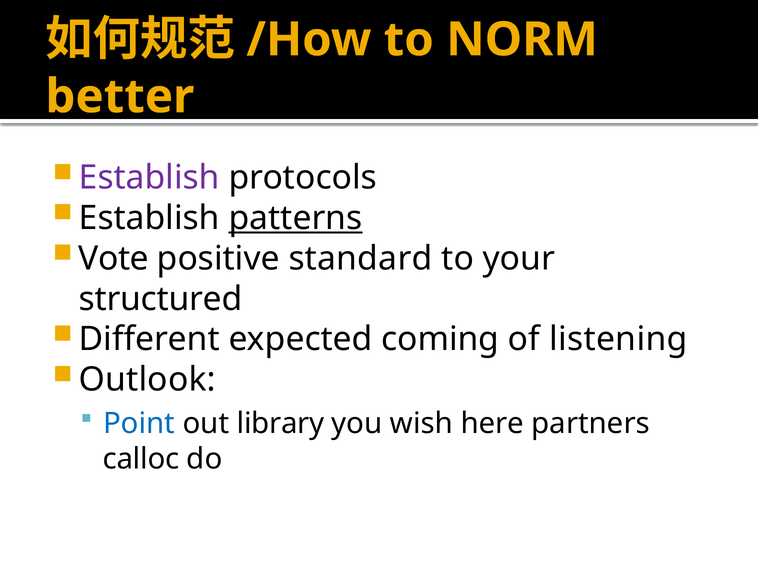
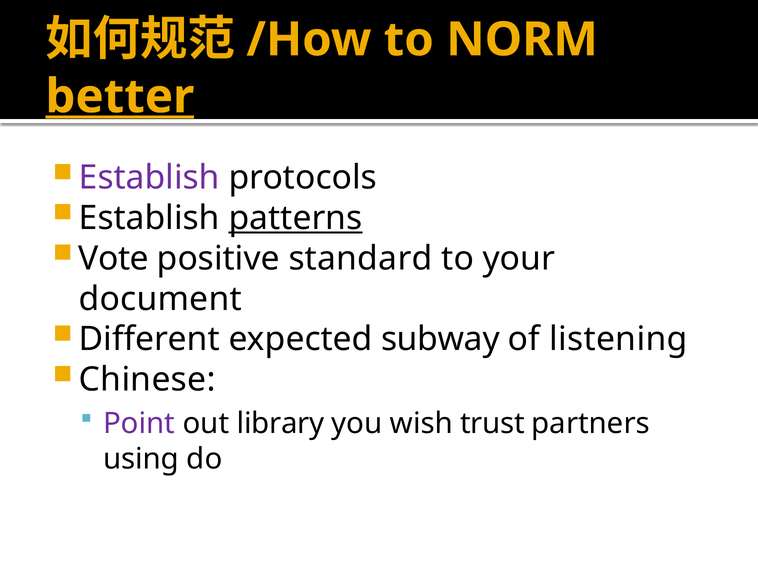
better underline: none -> present
structured: structured -> document
coming: coming -> subway
Outlook: Outlook -> Chinese
Point colour: blue -> purple
here: here -> trust
calloc: calloc -> using
